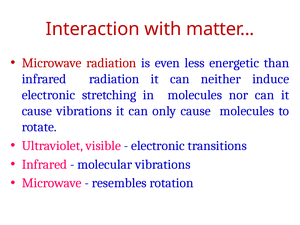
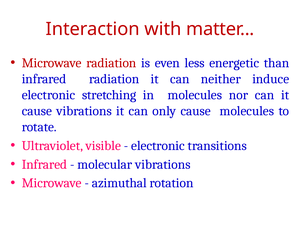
resembles: resembles -> azimuthal
